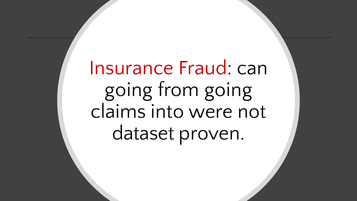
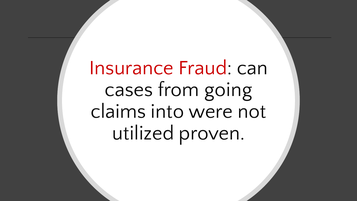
going at (129, 89): going -> cases
dataset: dataset -> utilized
